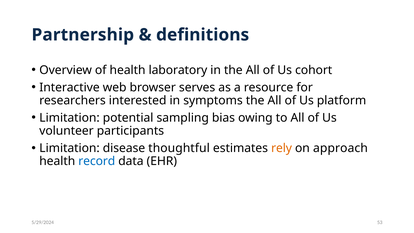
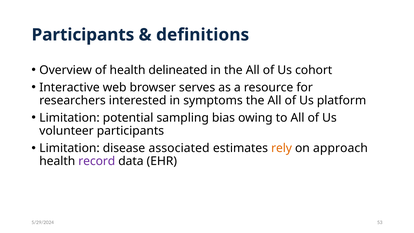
Partnership at (83, 35): Partnership -> Participants
laboratory: laboratory -> delineated
thoughtful: thoughtful -> associated
record colour: blue -> purple
